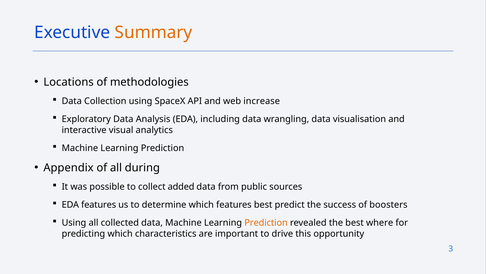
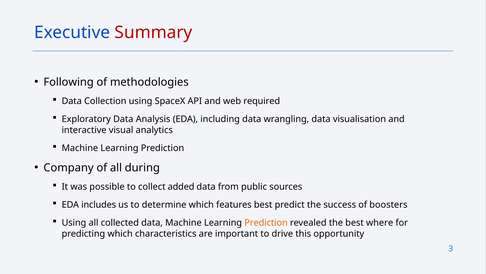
Summary colour: orange -> red
Locations: Locations -> Following
increase: increase -> required
Appendix: Appendix -> Company
EDA features: features -> includes
